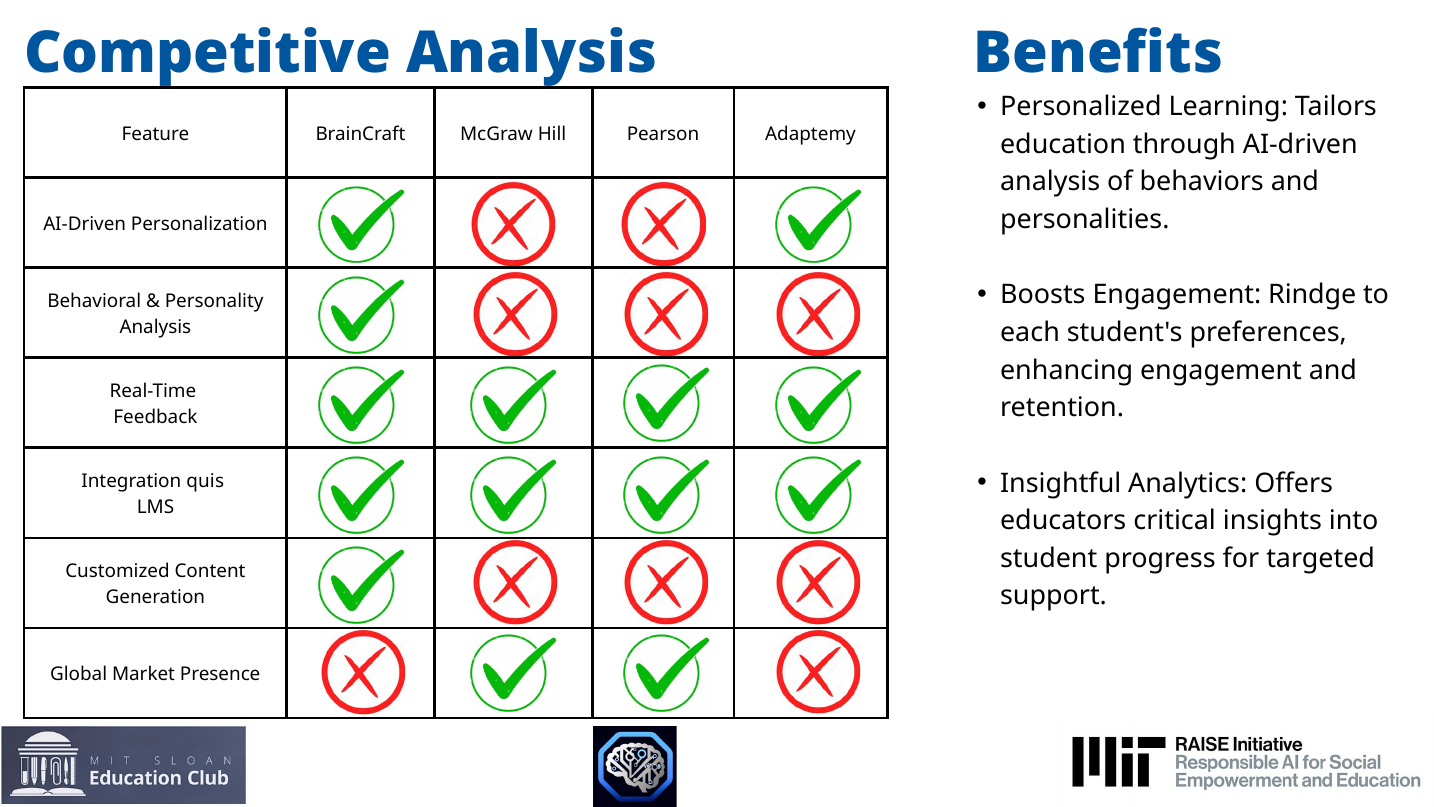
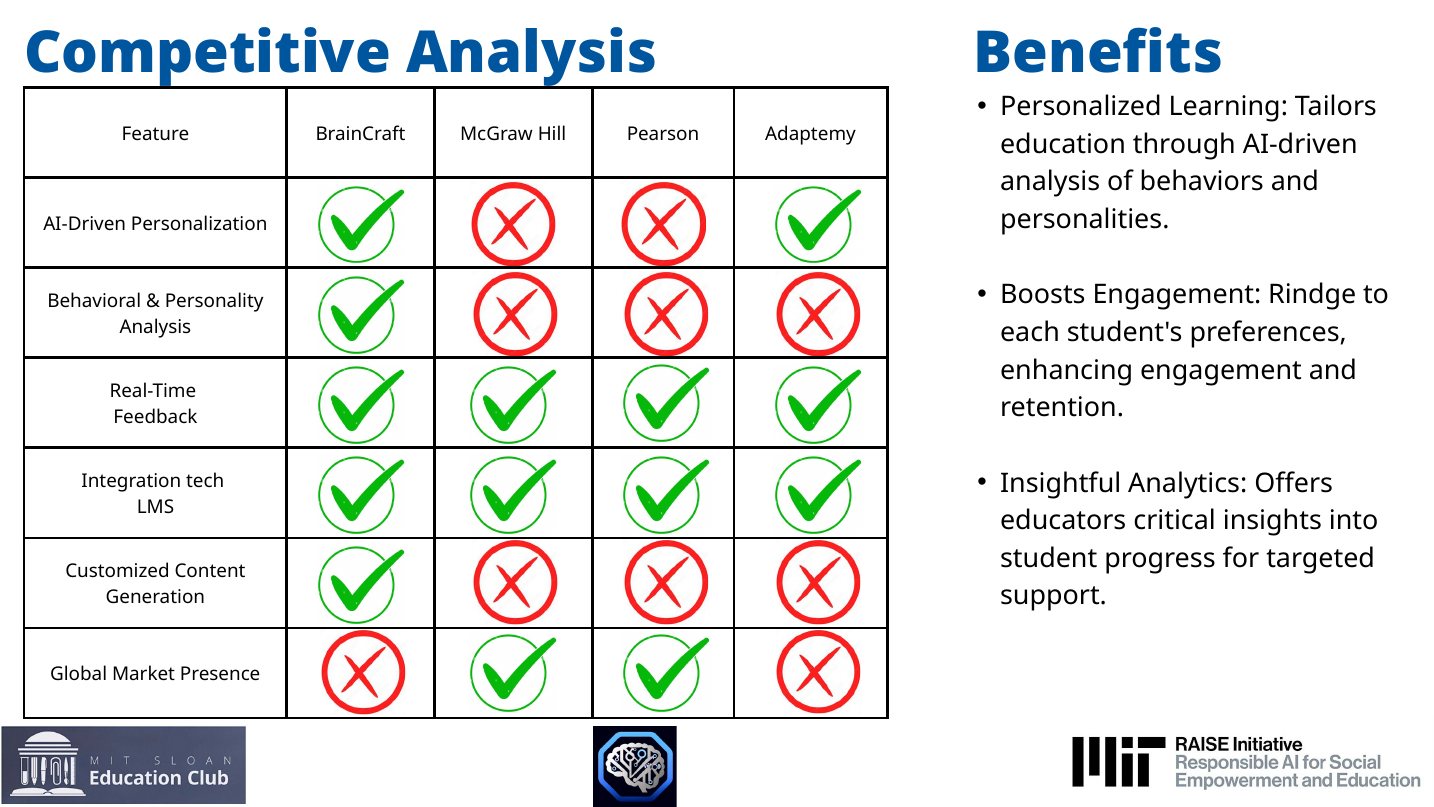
quis: quis -> tech
